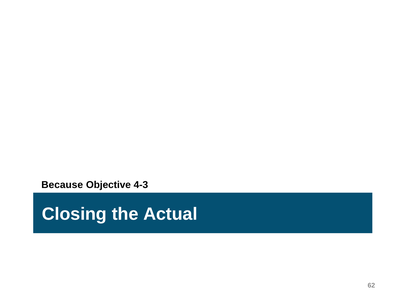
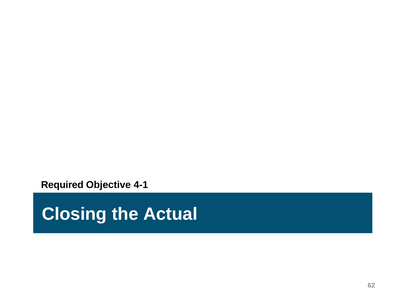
Because: Because -> Required
4-3: 4-3 -> 4-1
